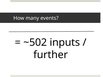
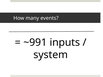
~502: ~502 -> ~991
further: further -> system
